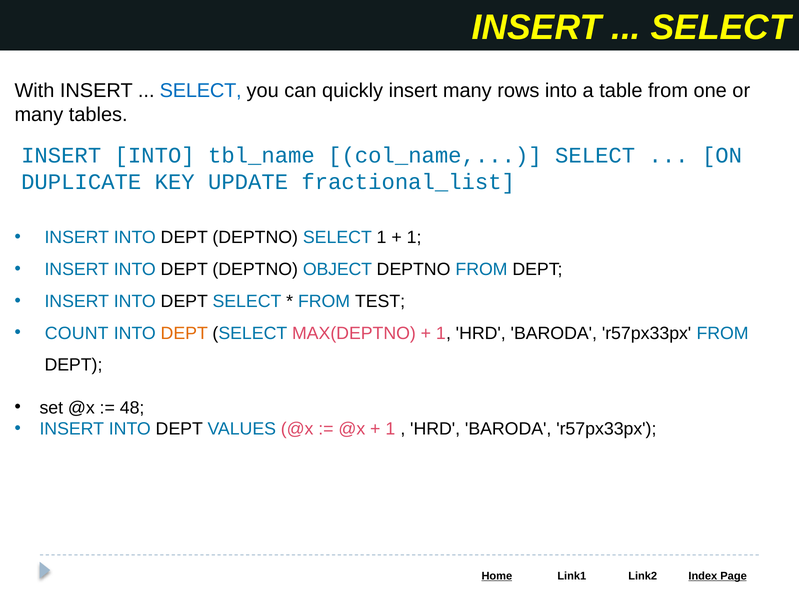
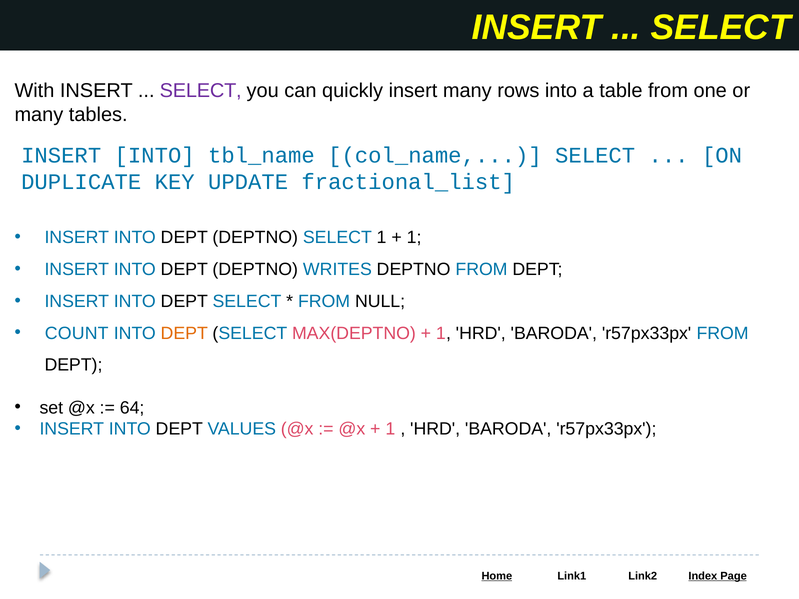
SELECT at (201, 91) colour: blue -> purple
OBJECT: OBJECT -> WRITES
TEST: TEST -> NULL
48: 48 -> 64
